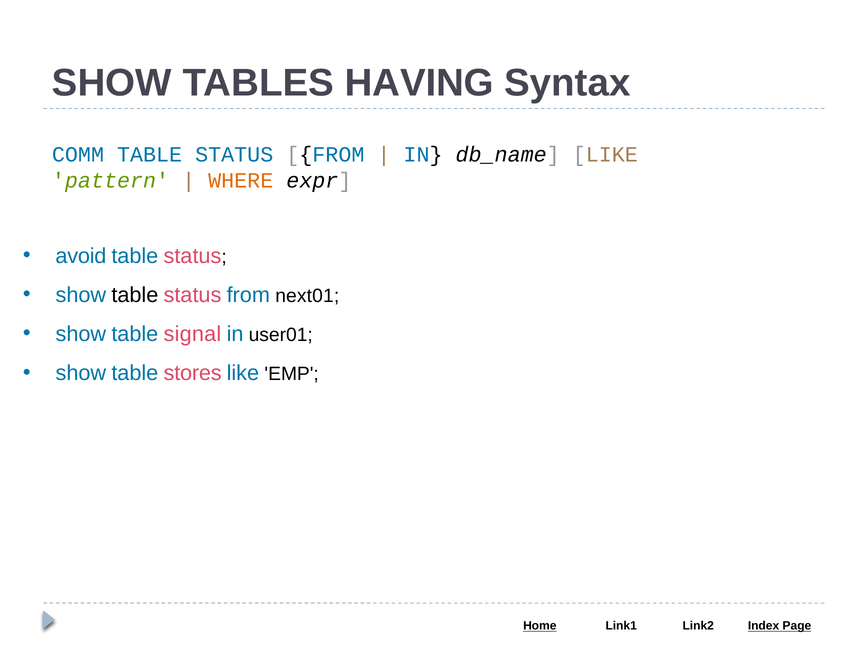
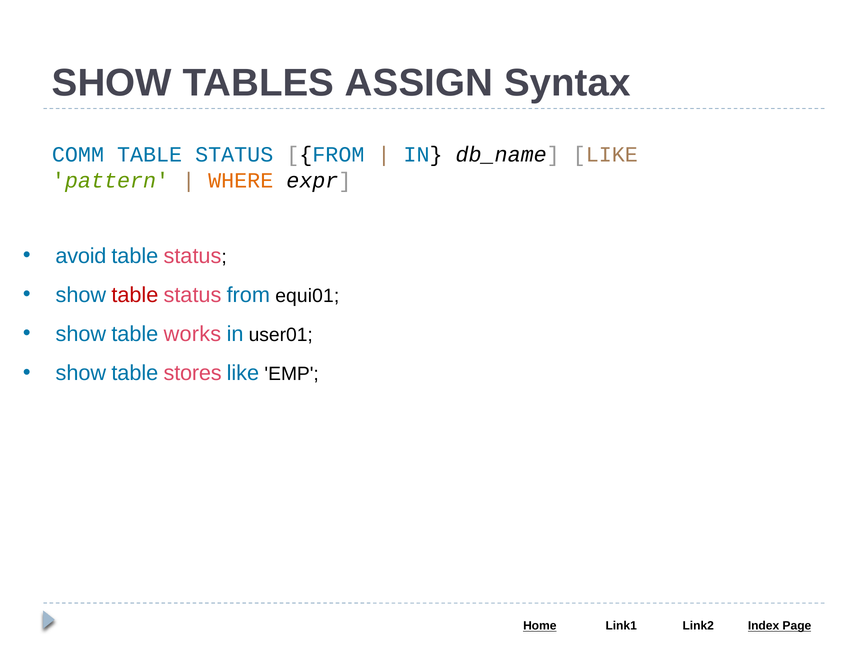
HAVING: HAVING -> ASSIGN
table at (135, 295) colour: black -> red
next01: next01 -> equi01
signal: signal -> works
